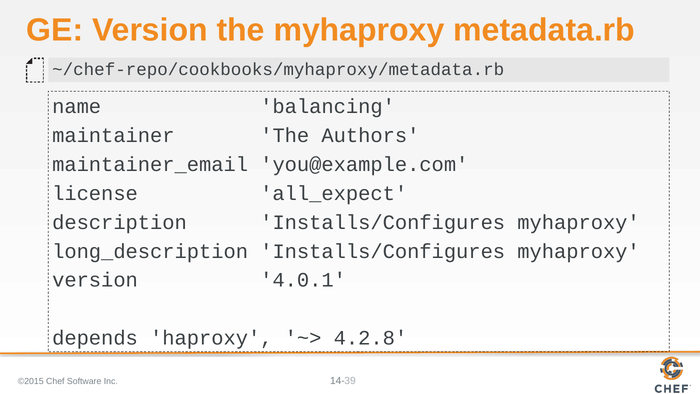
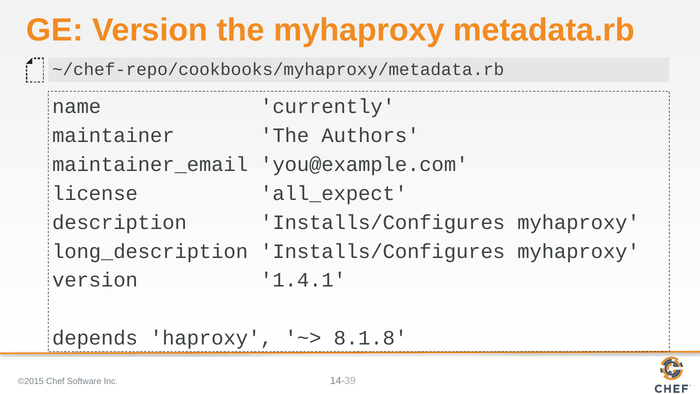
balancing: balancing -> currently
4.0.1: 4.0.1 -> 1.4.1
4.2.8: 4.2.8 -> 8.1.8
